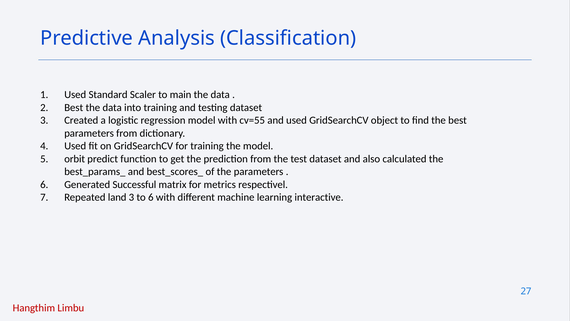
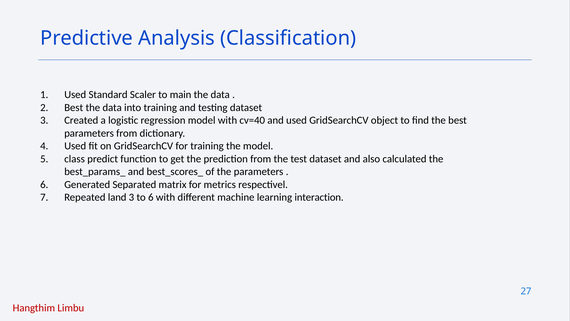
cv=55: cv=55 -> cv=40
orbit: orbit -> class
Successful: Successful -> Separated
interactive: interactive -> interaction
